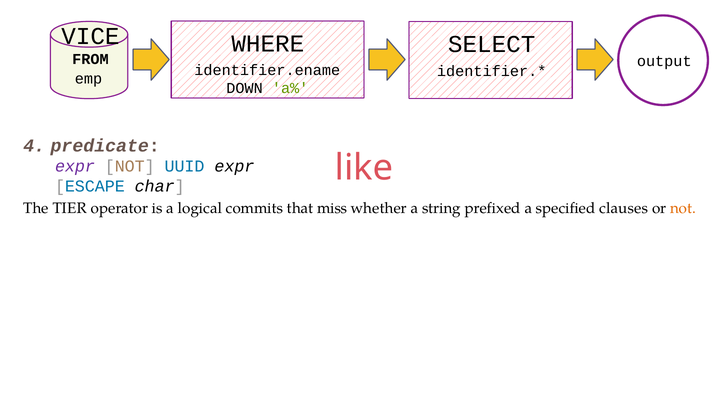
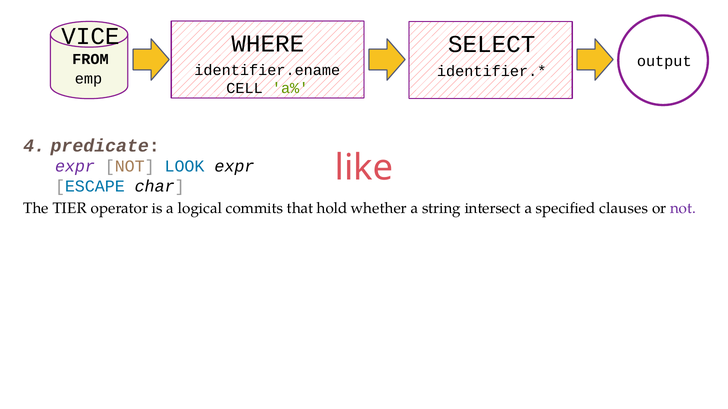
DOWN: DOWN -> CELL
UUID: UUID -> LOOK
miss: miss -> hold
prefixed: prefixed -> intersect
not at (683, 209) colour: orange -> purple
